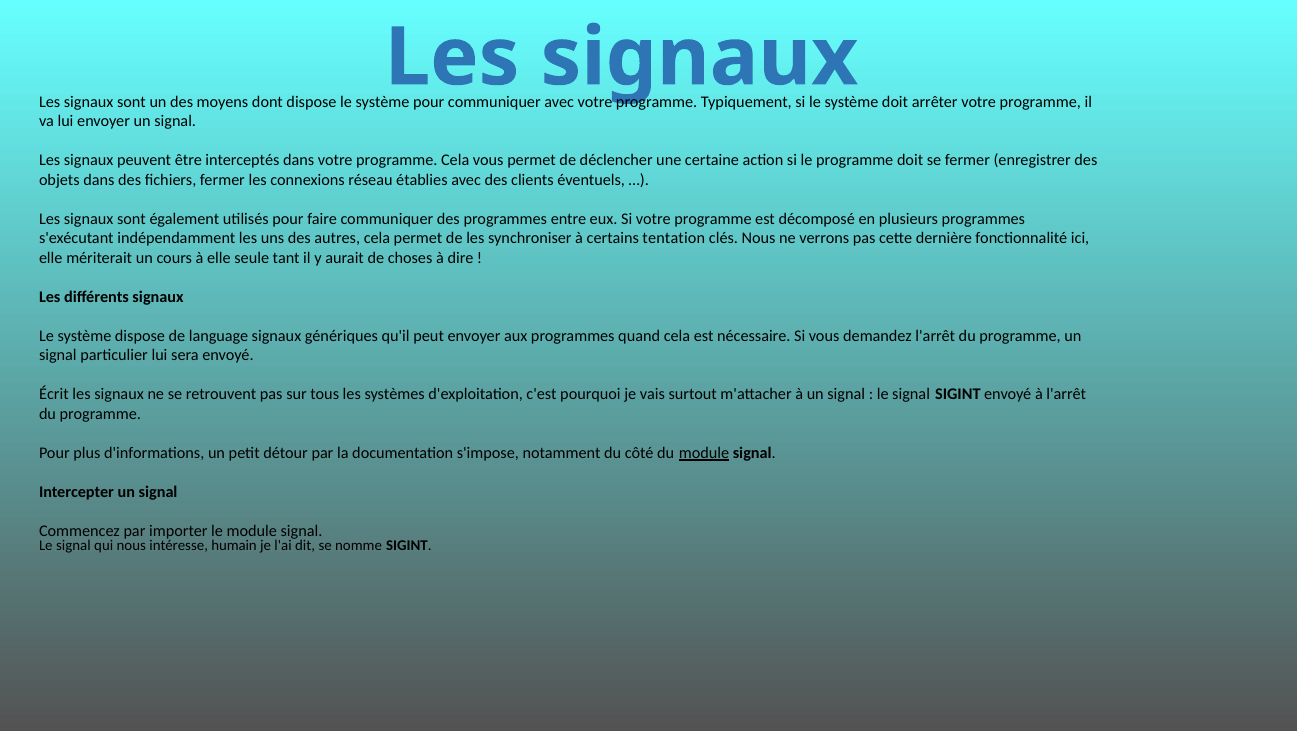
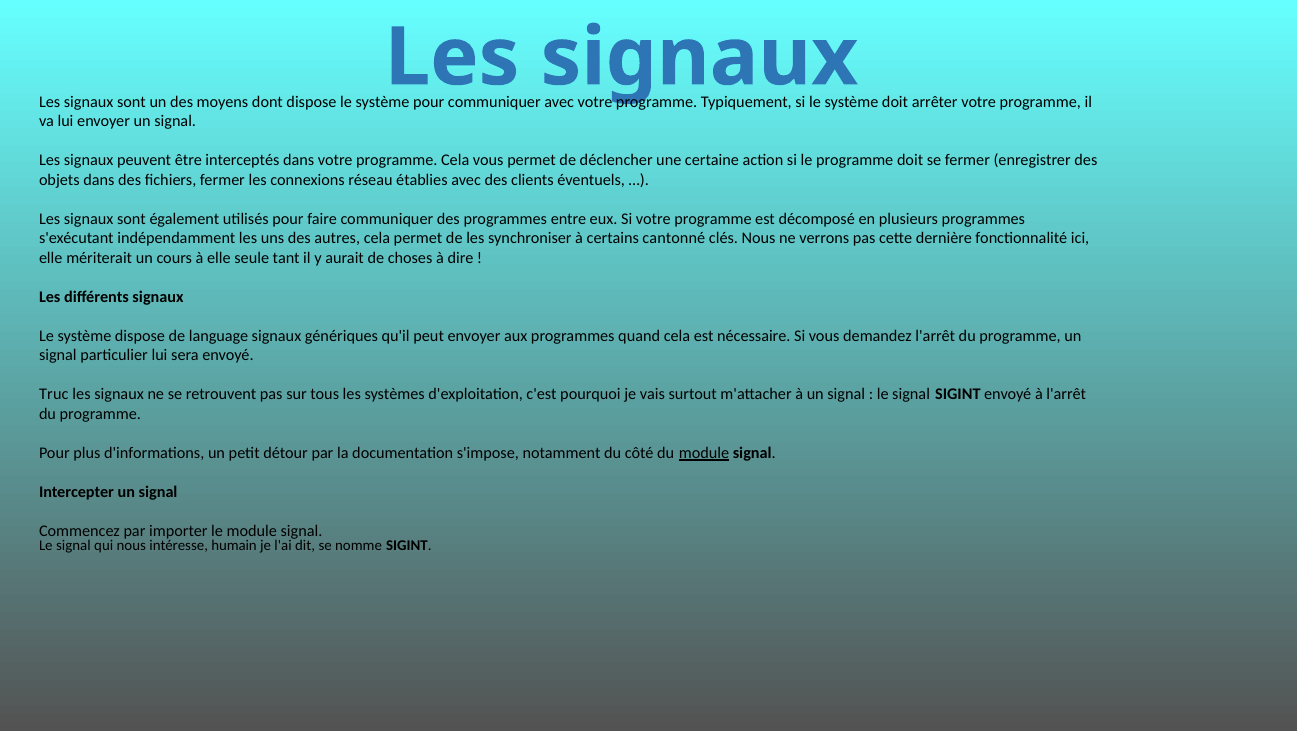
tentation: tentation -> cantonné
Écrit: Écrit -> Truc
